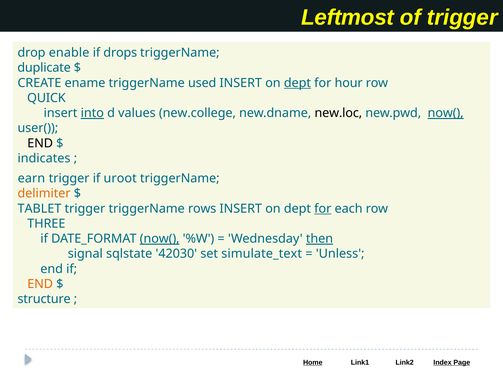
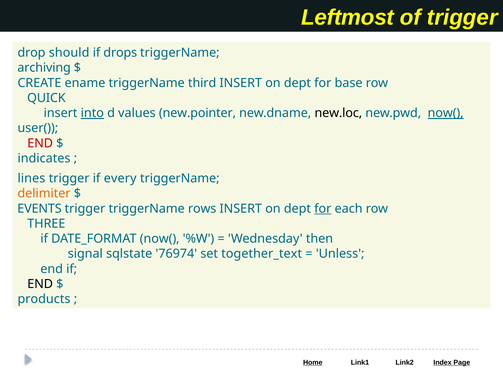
enable: enable -> should
duplicate: duplicate -> archiving
used: used -> third
dept at (297, 83) underline: present -> none
hour: hour -> base
new.college: new.college -> new.pointer
END at (40, 143) colour: black -> red
earn: earn -> lines
uroot: uroot -> every
TABLET: TABLET -> EVENTS
now( at (160, 239) underline: present -> none
then underline: present -> none
42030: 42030 -> 76974
simulate_text: simulate_text -> together_text
END at (40, 284) colour: orange -> black
structure: structure -> products
